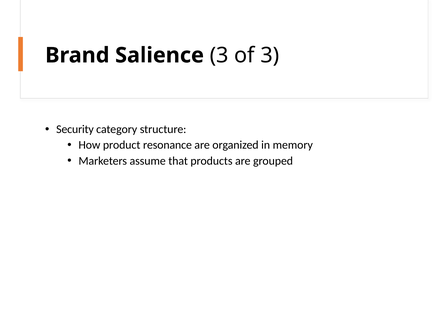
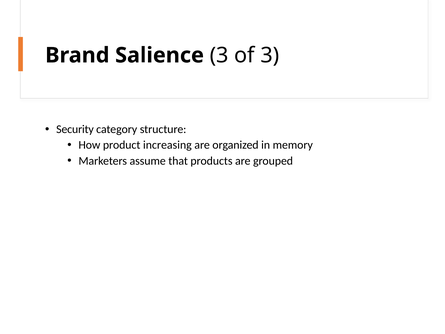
resonance: resonance -> increasing
